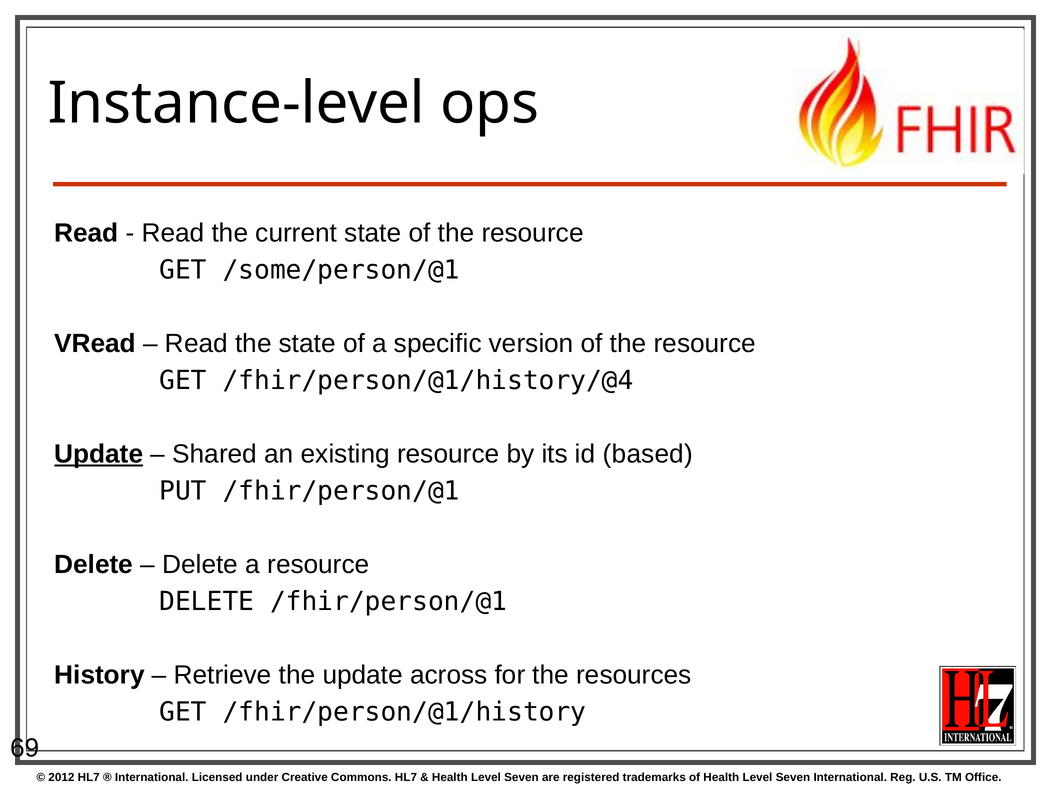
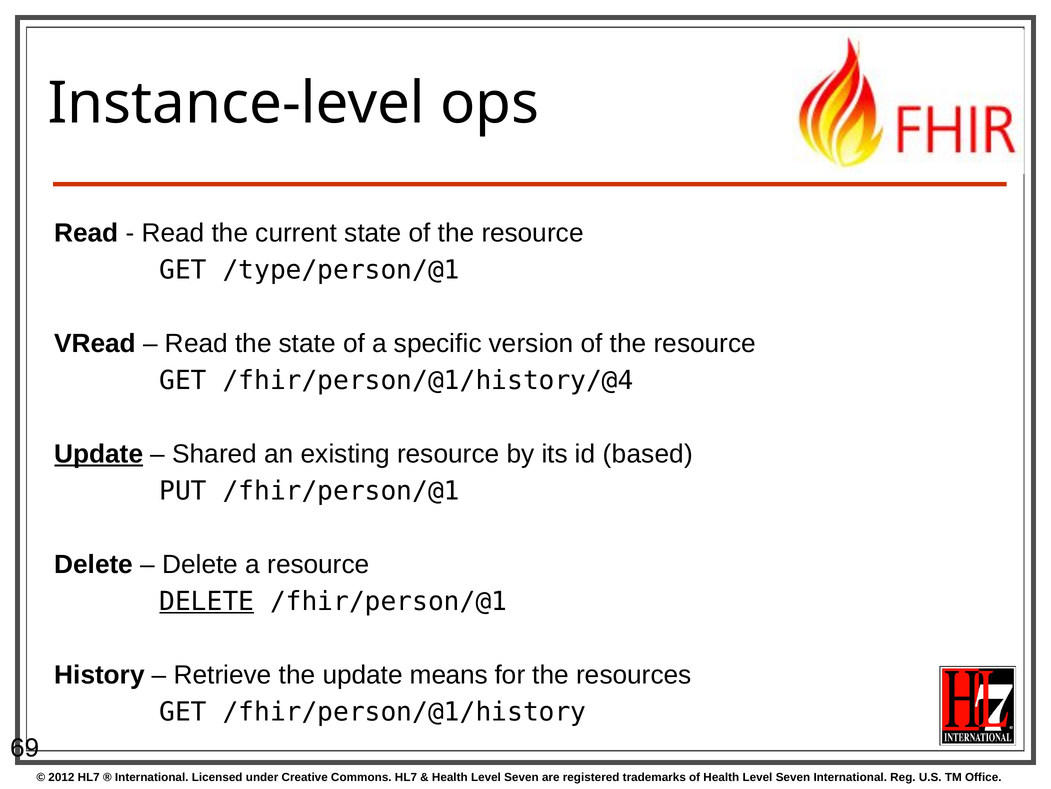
/some/person/@1: /some/person/@1 -> /type/person/@1
DELETE at (207, 601) underline: none -> present
across: across -> means
